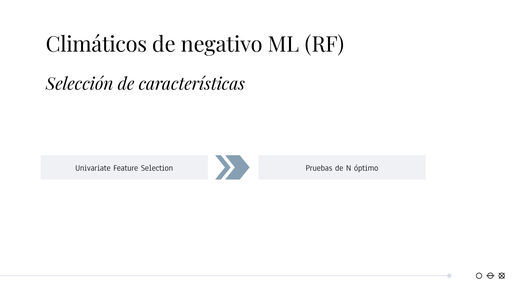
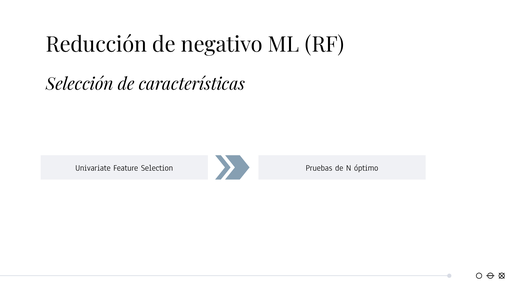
Climáticos: Climáticos -> Reducción
